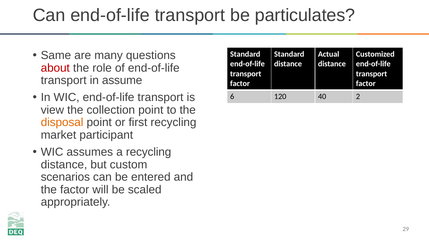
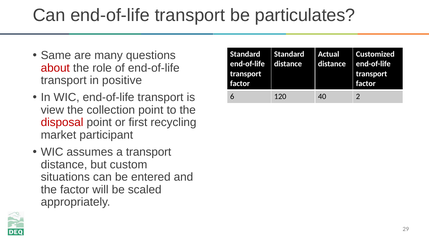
assume: assume -> positive
disposal colour: orange -> red
a recycling: recycling -> transport
scenarios: scenarios -> situations
